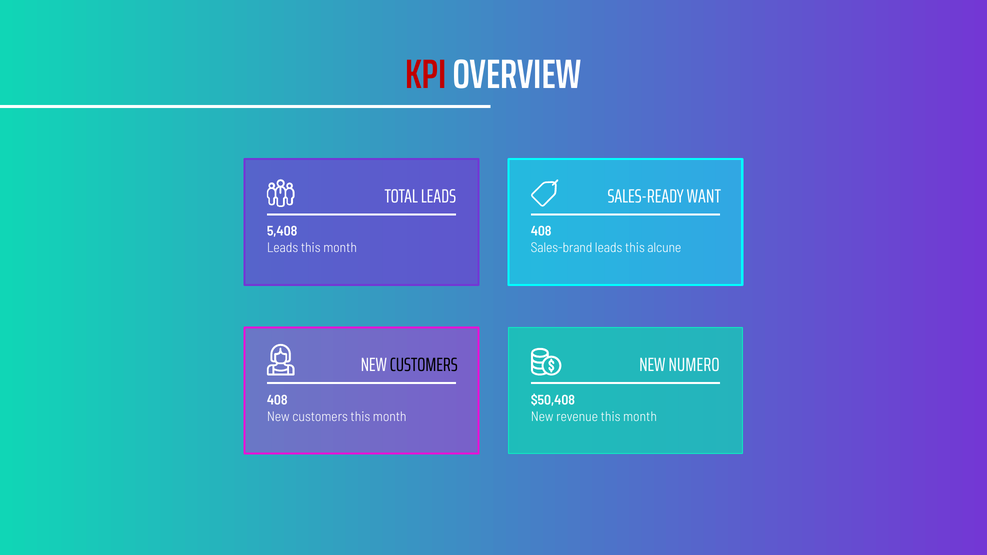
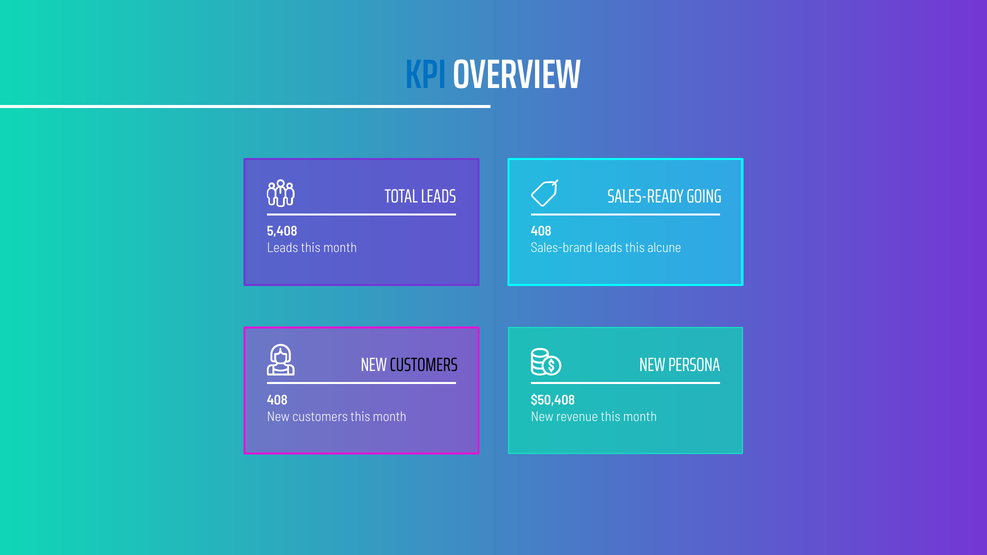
KPI colour: red -> blue
WANT: WANT -> GOING
NUMERO: NUMERO -> PERSONA
